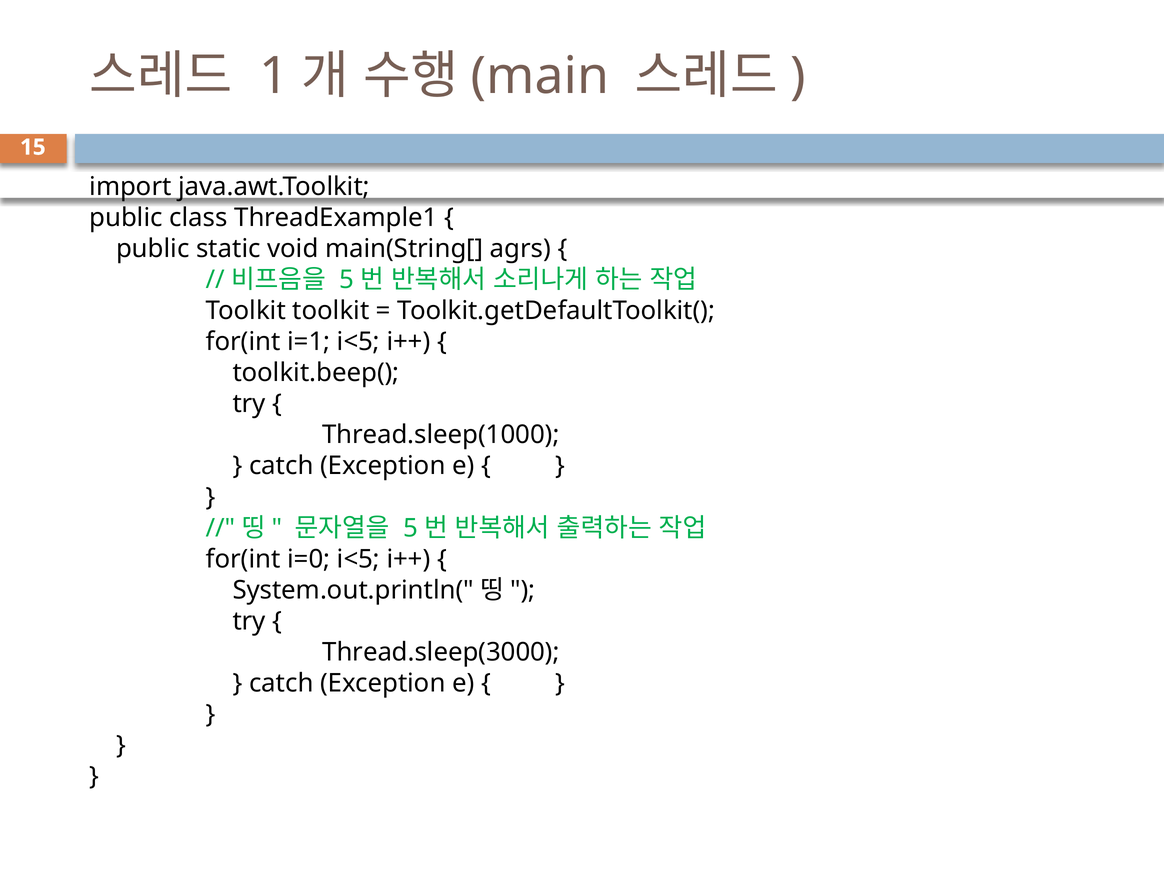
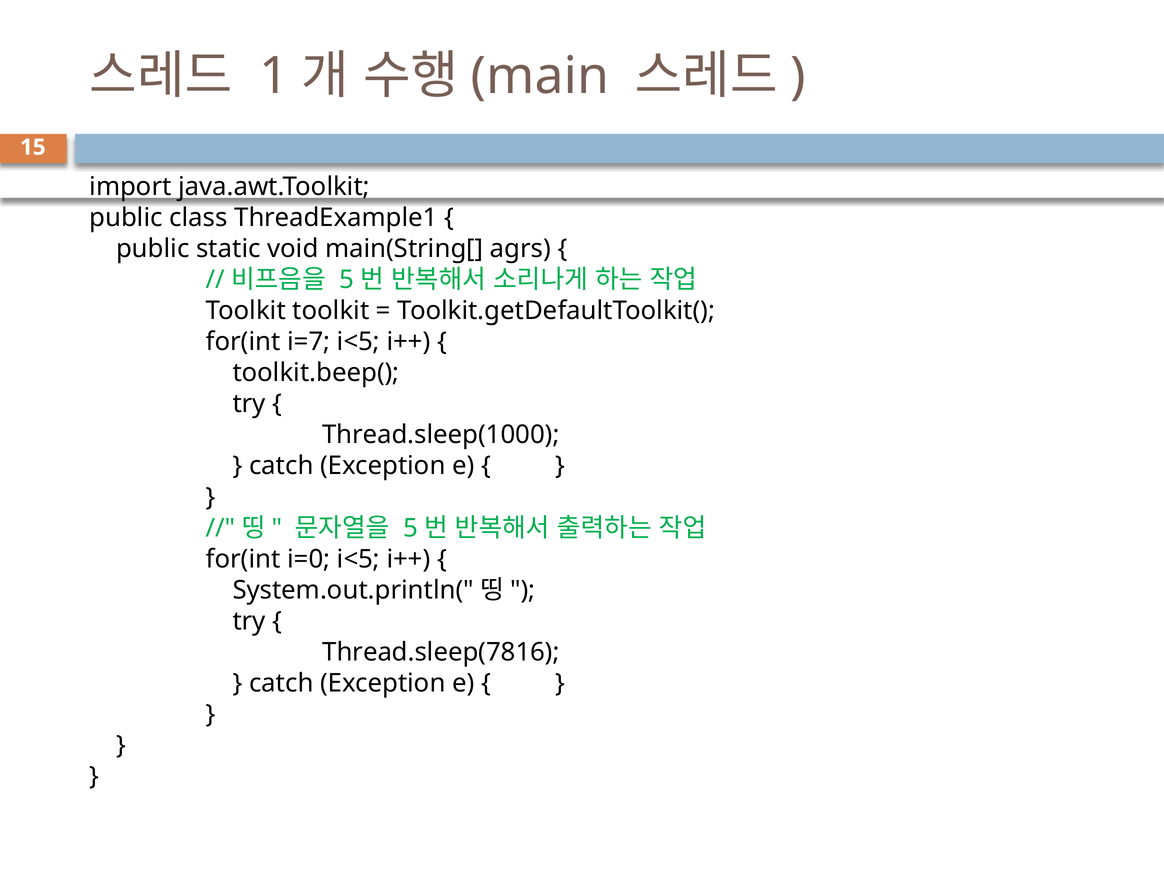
i=1: i=1 -> i=7
Thread.sleep(3000: Thread.sleep(3000 -> Thread.sleep(7816
